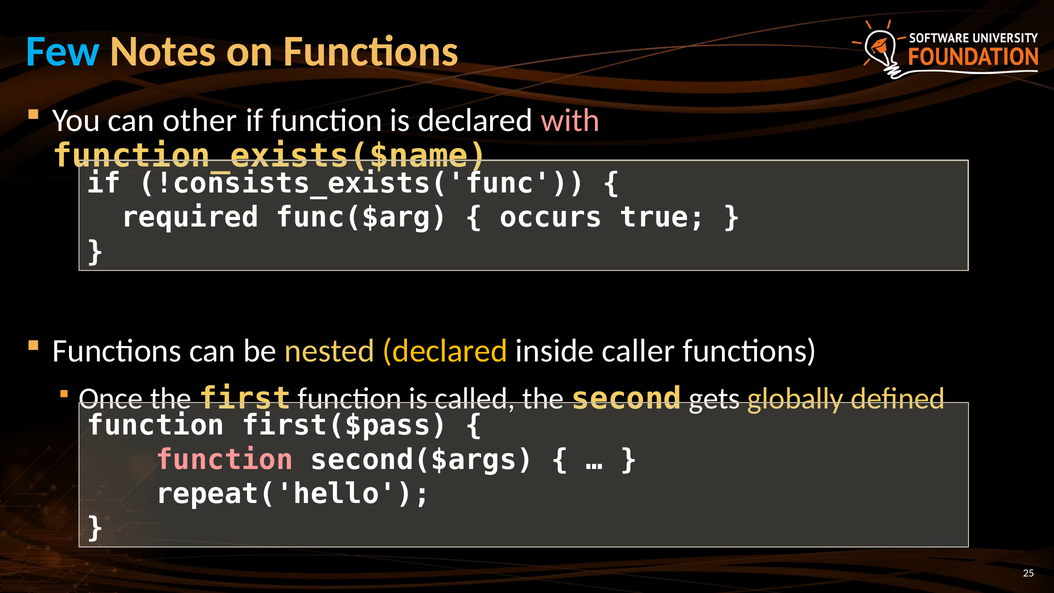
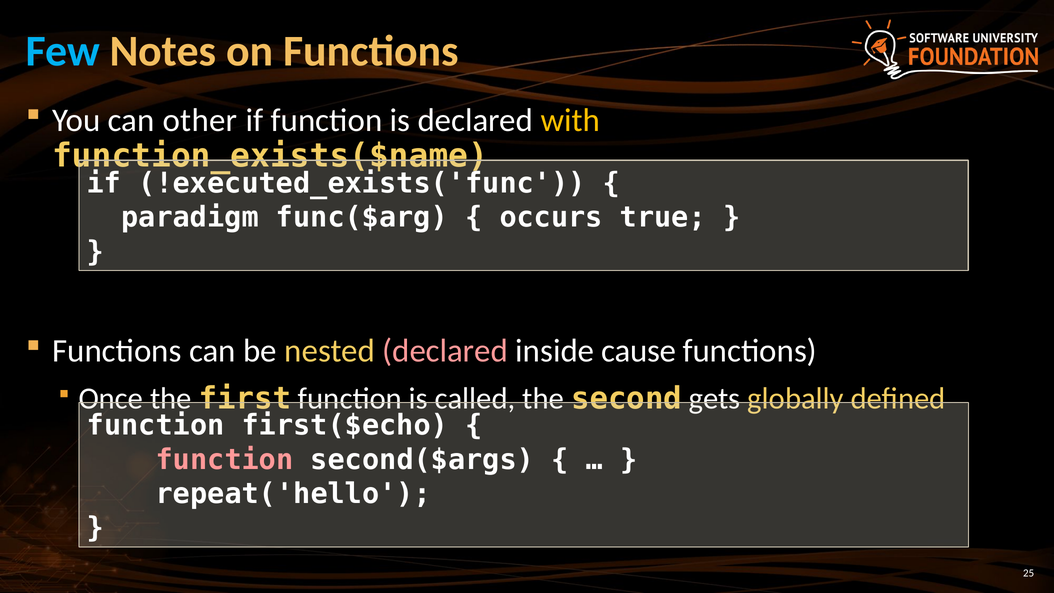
with colour: pink -> yellow
!consists_exists('func: !consists_exists('func -> !executed_exists('func
required: required -> paradigm
declared at (445, 351) colour: yellow -> pink
caller: caller -> cause
first($pass: first($pass -> first($echo
